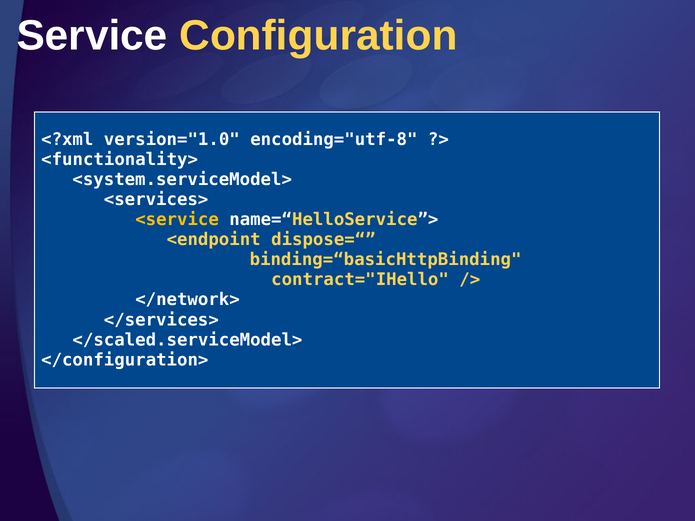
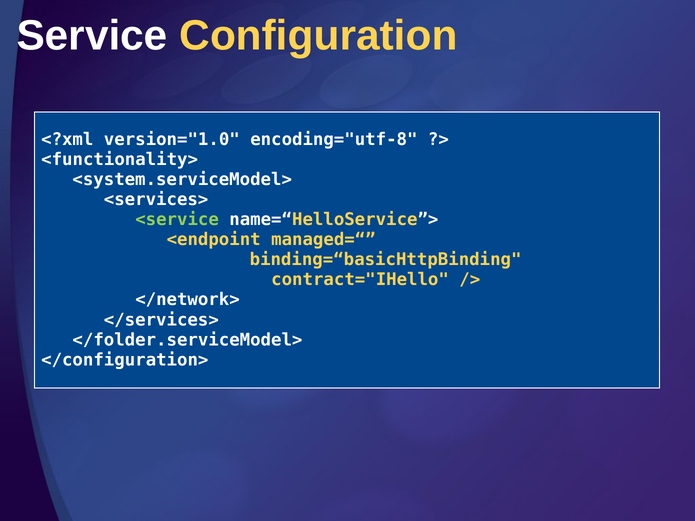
<service colour: yellow -> light green
dispose=“: dispose=“ -> managed=“
</scaled.serviceModel>: </scaled.serviceModel> -> </folder.serviceModel>
